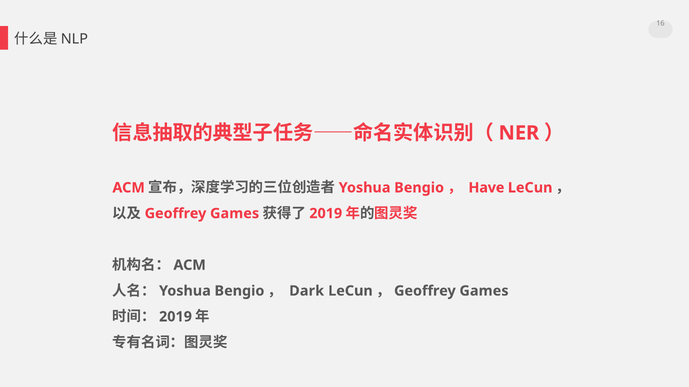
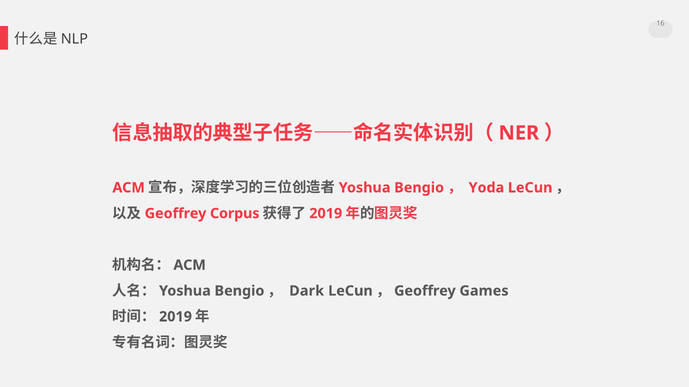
Have: Have -> Yoda
Games at (235, 214): Games -> Corpus
